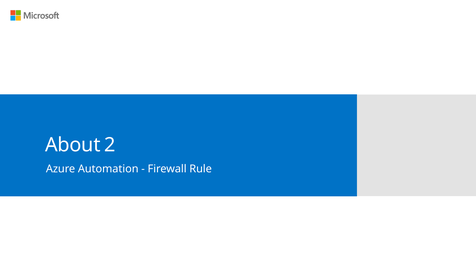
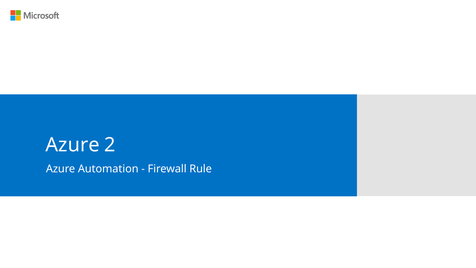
About at (73, 145): About -> Azure
